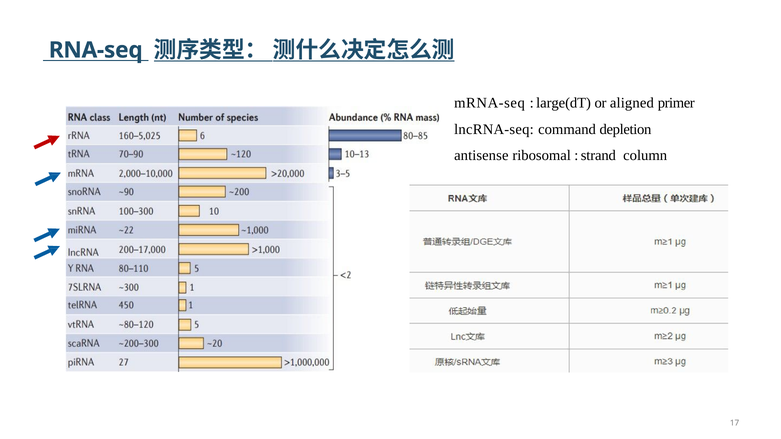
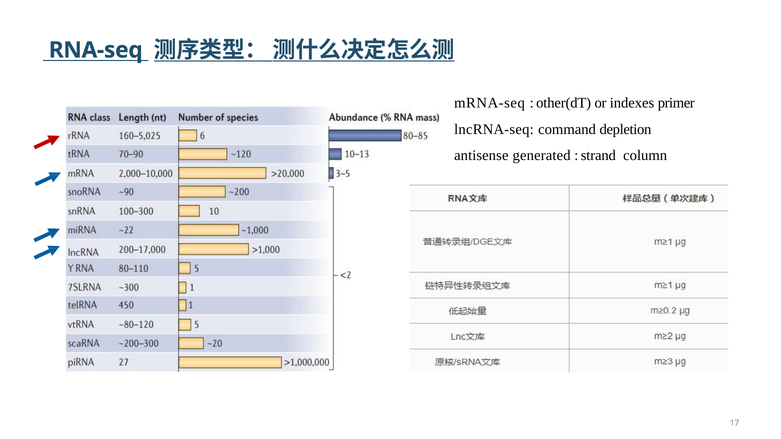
large(dT: large(dT -> other(dT
aligned: aligned -> indexes
ribosomal: ribosomal -> generated
